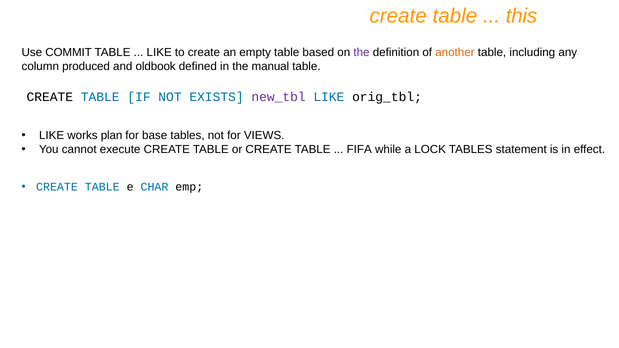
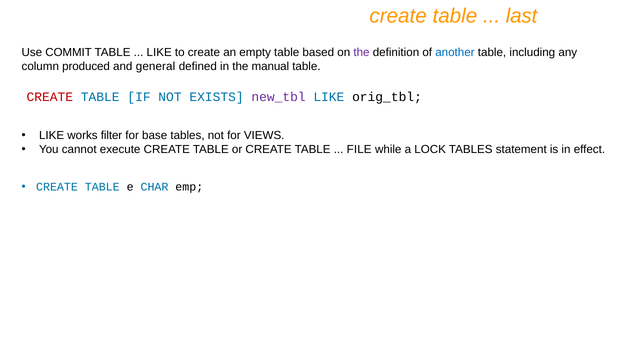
this: this -> last
another colour: orange -> blue
oldbook: oldbook -> general
CREATE at (50, 97) colour: black -> red
plan: plan -> filter
FIFA: FIFA -> FILE
